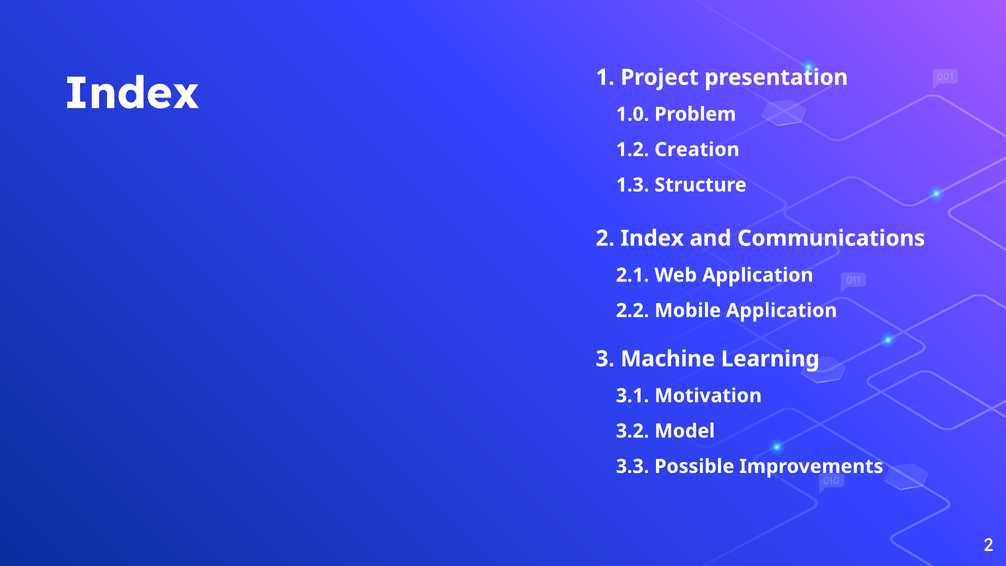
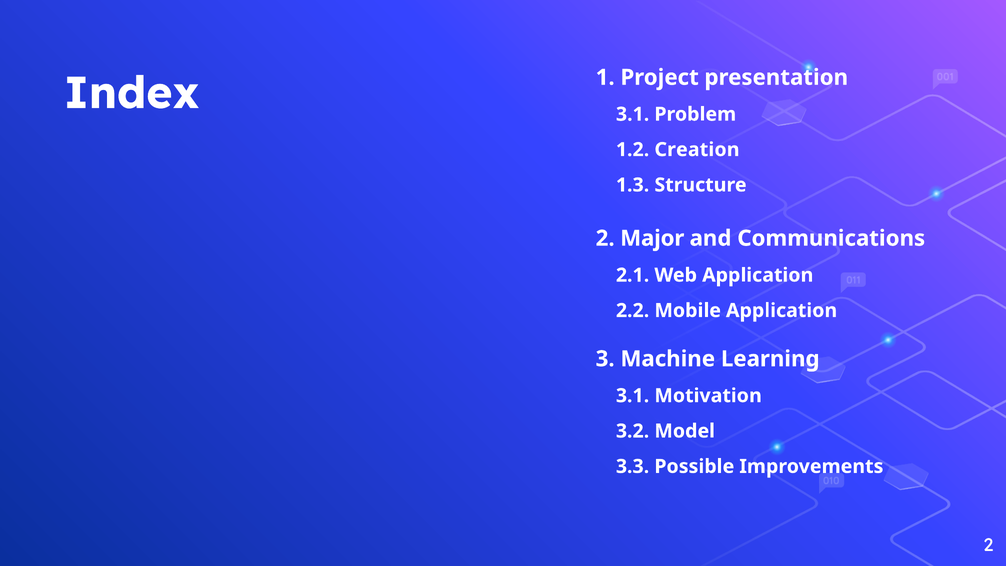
1.0 at (633, 114): 1.0 -> 3.1
2 Index: Index -> Major
